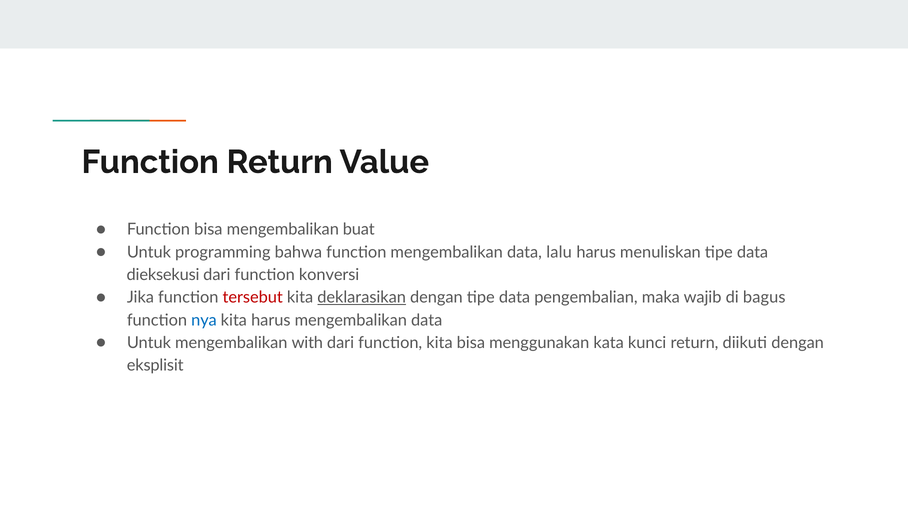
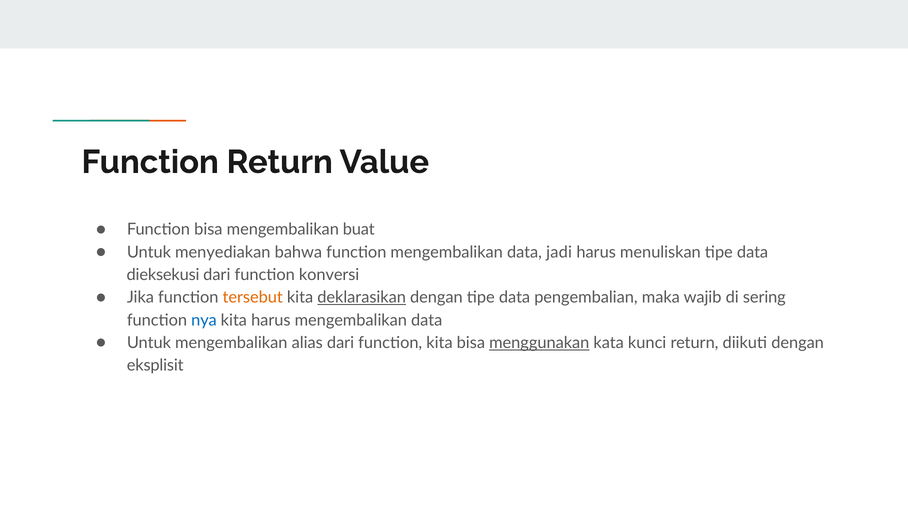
programming: programming -> menyediakan
lalu: lalu -> jadi
tersebut colour: red -> orange
bagus: bagus -> sering
with: with -> alias
menggunakan underline: none -> present
